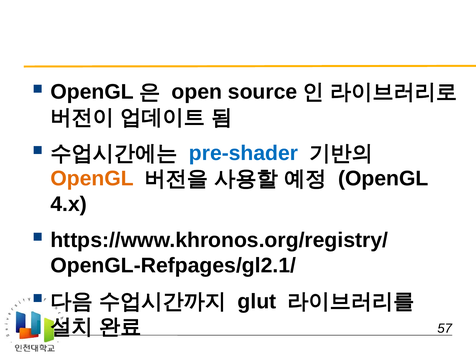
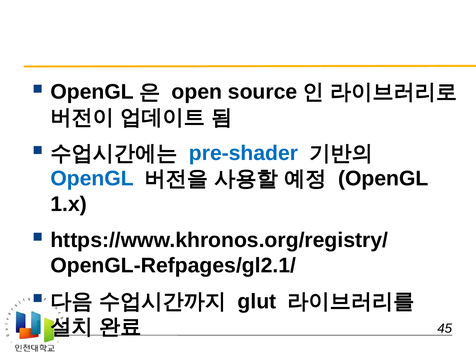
OpenGL at (92, 179) colour: orange -> blue
4.x: 4.x -> 1.x
57: 57 -> 45
